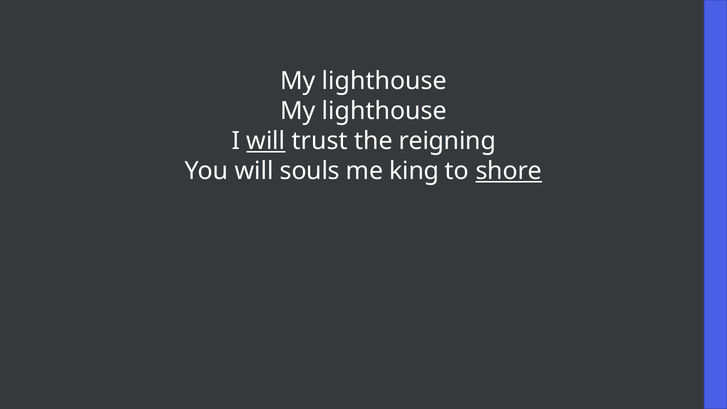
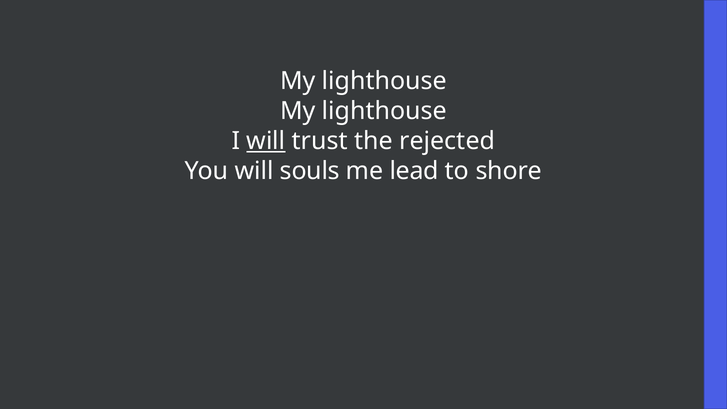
reigning: reigning -> rejected
king: king -> lead
shore underline: present -> none
